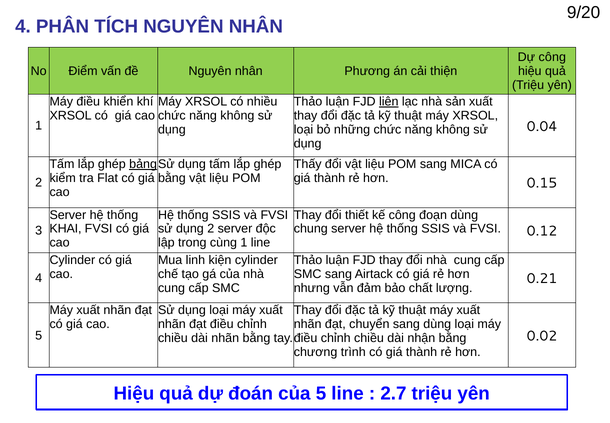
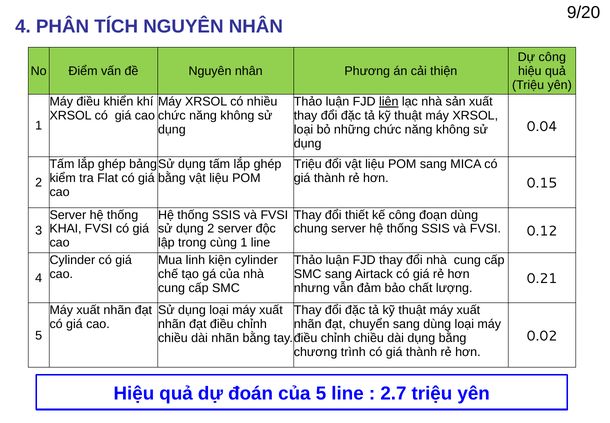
bảng underline: present -> none
Thấy at (308, 164): Thấy -> Triệu
dài nhận: nhận -> dụng
